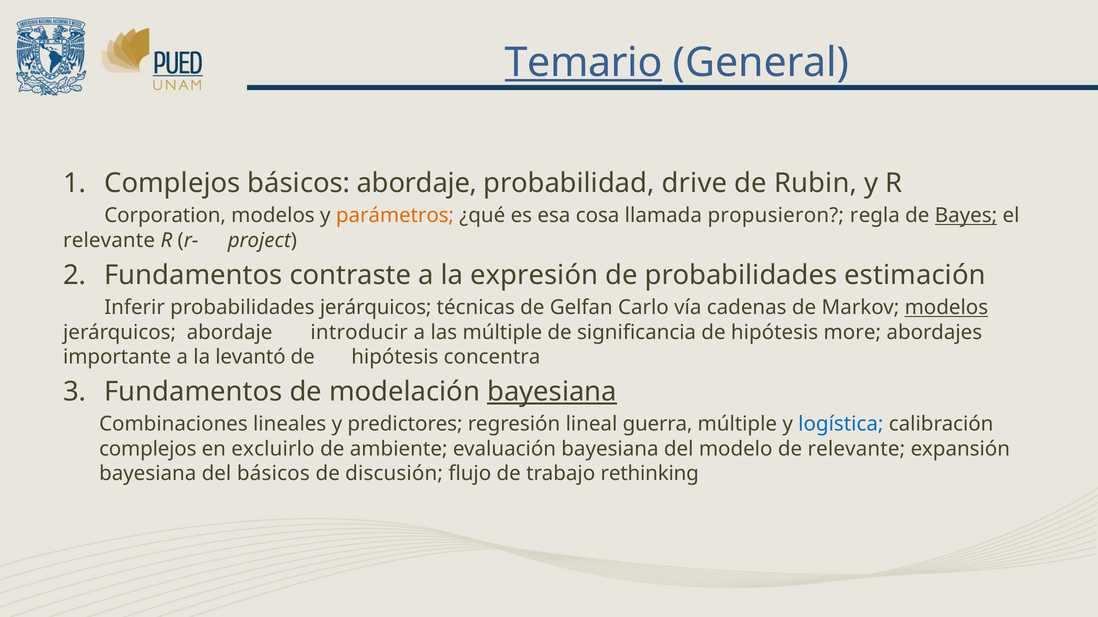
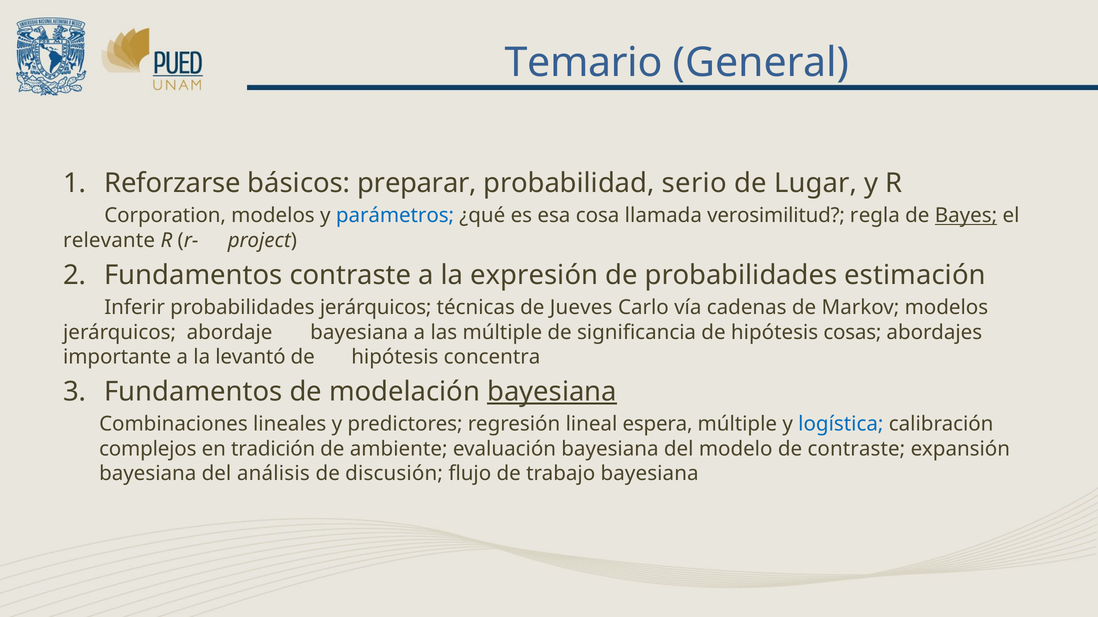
Temario underline: present -> none
Complejos at (172, 183): Complejos -> Reforzarse
básicos abordaje: abordaje -> preparar
drive: drive -> serio
Rubin: Rubin -> Lugar
parámetros colour: orange -> blue
propusieron: propusieron -> verosimilitud
Gelfan: Gelfan -> Jueves
modelos at (946, 308) underline: present -> none
abordaje introducir: introducir -> bayesiana
more: more -> cosas
guerra: guerra -> espera
excluirlo: excluirlo -> tradición
de relevante: relevante -> contraste
del básicos: básicos -> análisis
trabajo rethinking: rethinking -> bayesiana
